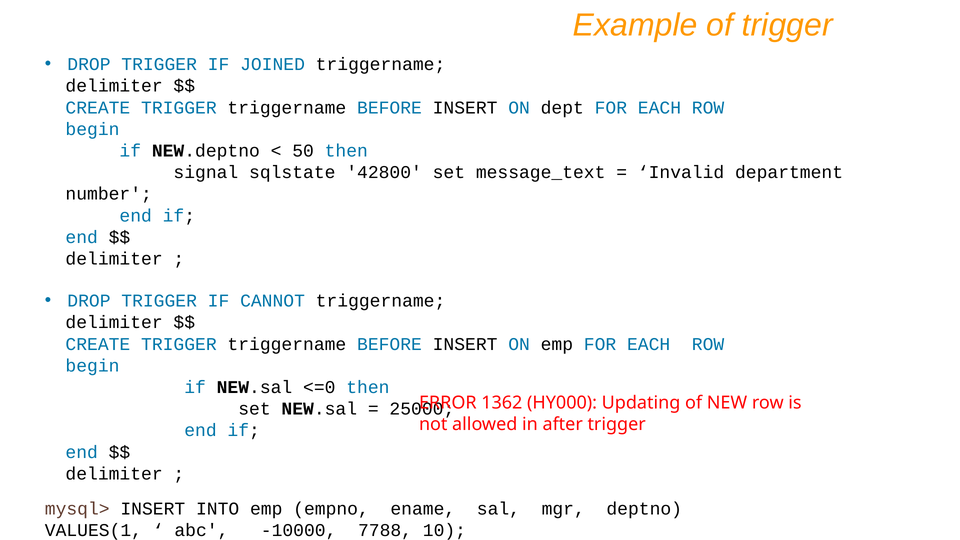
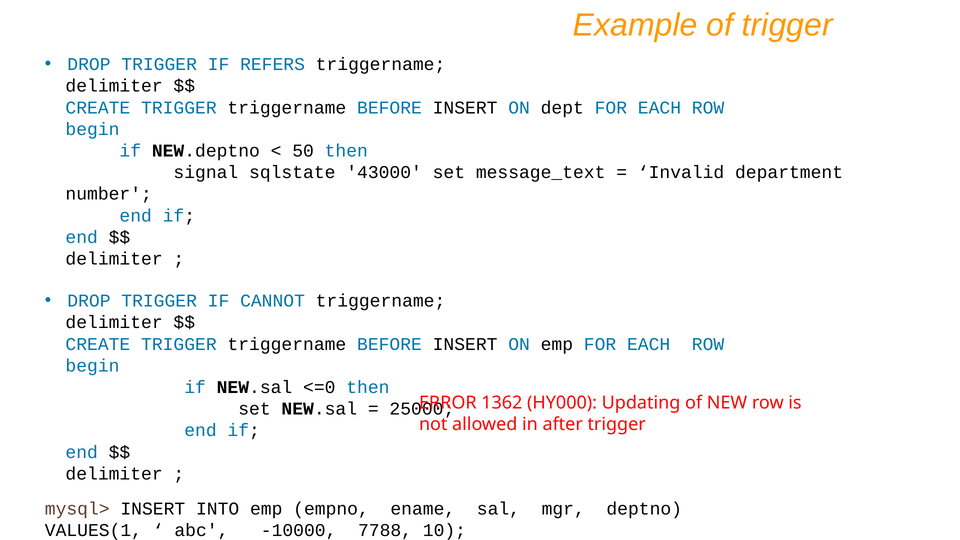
JOINED: JOINED -> REFERS
42800: 42800 -> 43000
